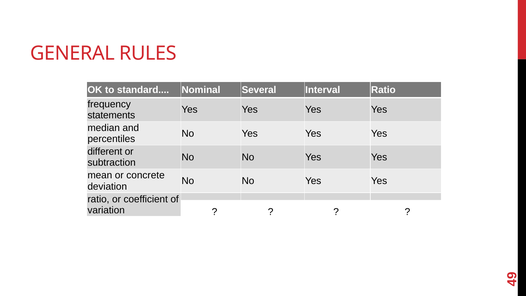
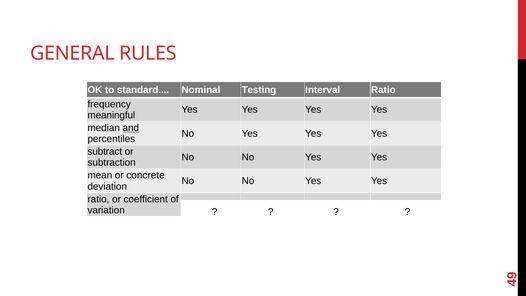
Several: Several -> Testing
statements: statements -> meaningful
and underline: none -> present
different: different -> subtract
